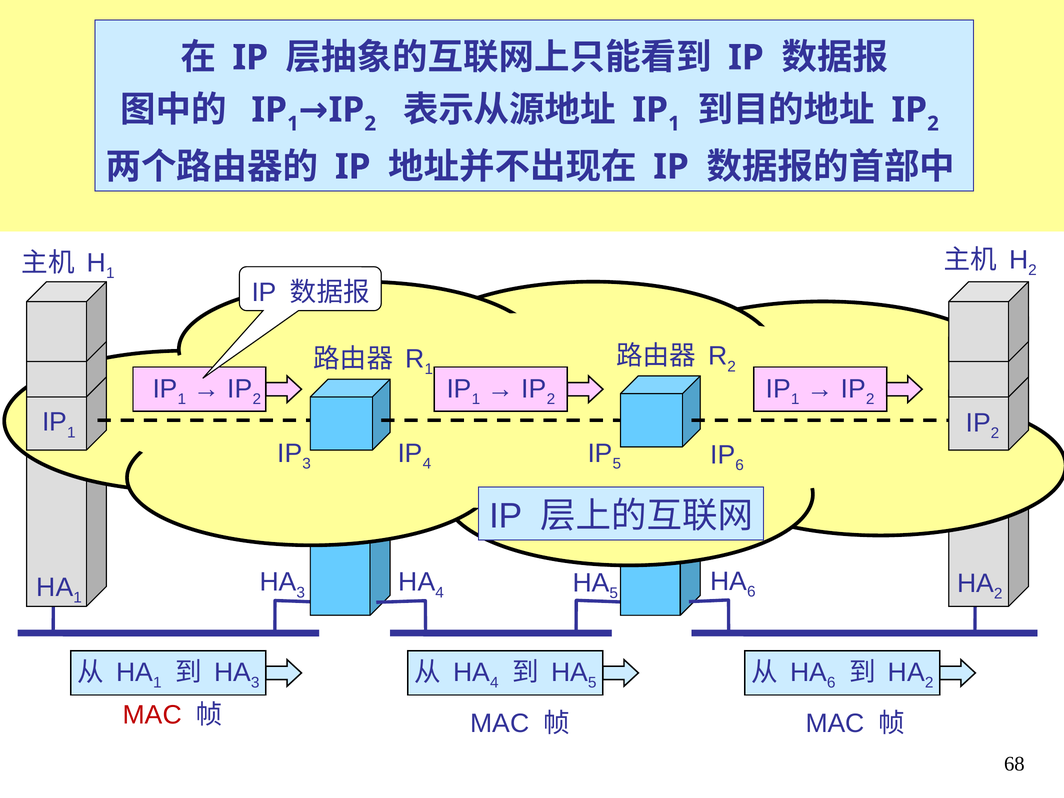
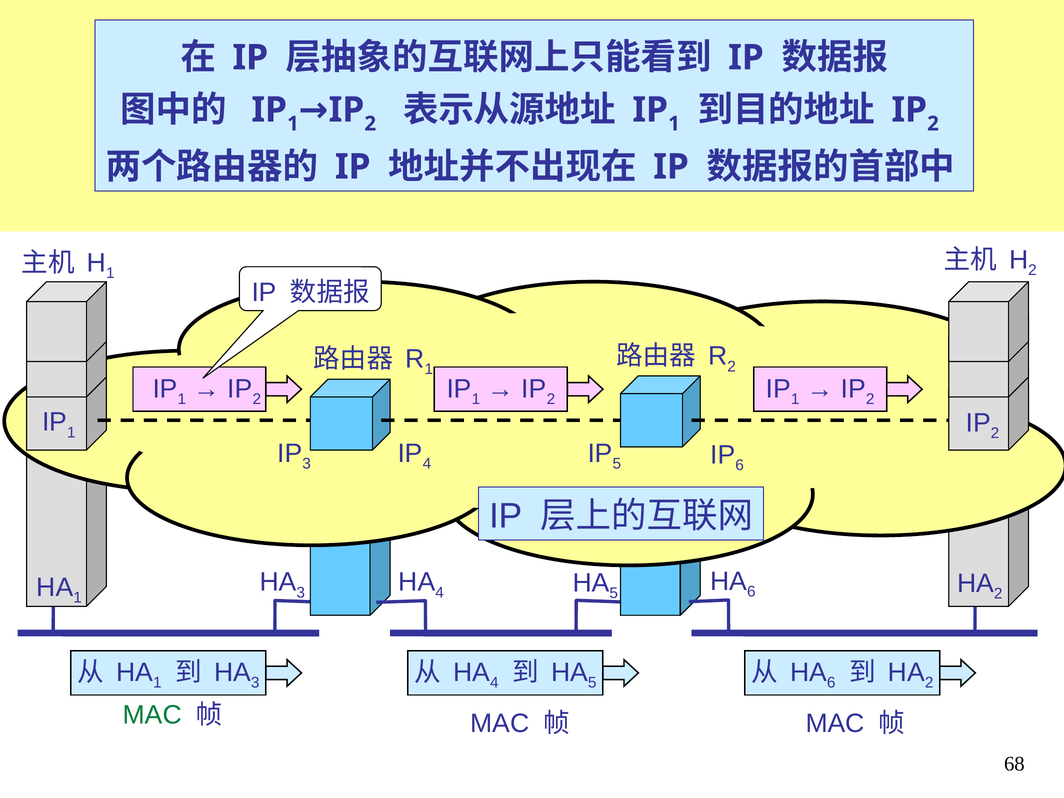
MAC at (152, 715) colour: red -> green
